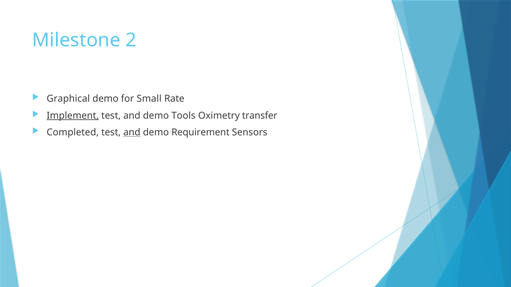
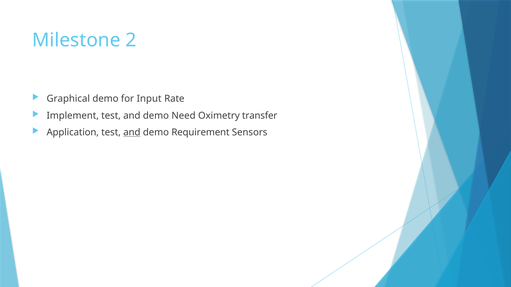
Small: Small -> Input
Implement underline: present -> none
Tools: Tools -> Need
Completed: Completed -> Application
